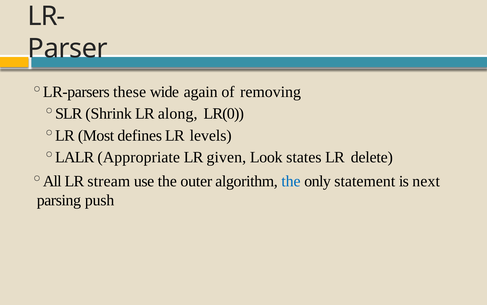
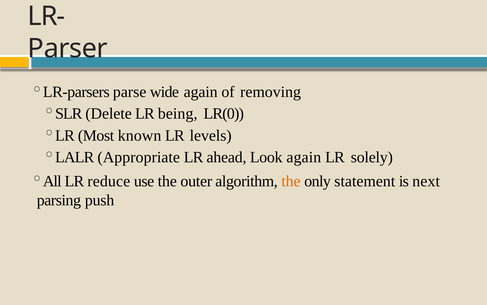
these: these -> parse
Shrink: Shrink -> Delete
along: along -> being
defines: defines -> known
given: given -> ahead
Look states: states -> again
delete: delete -> solely
stream: stream -> reduce
the at (291, 181) colour: blue -> orange
